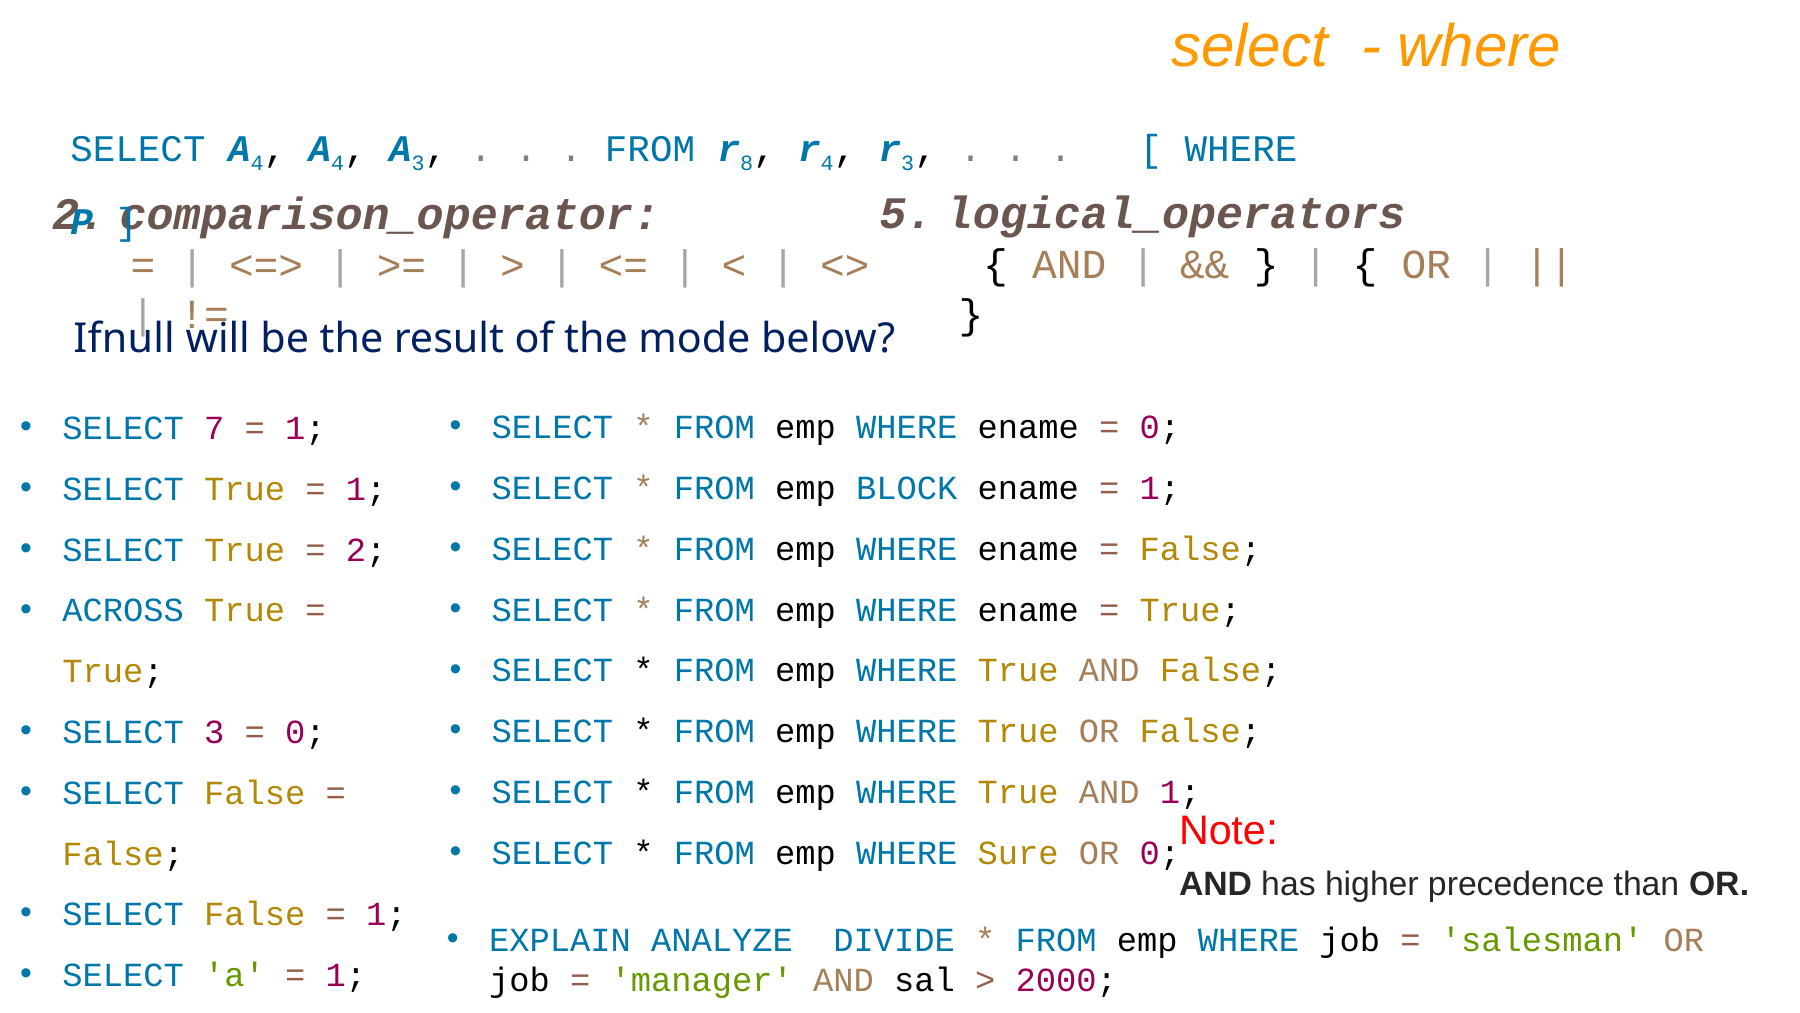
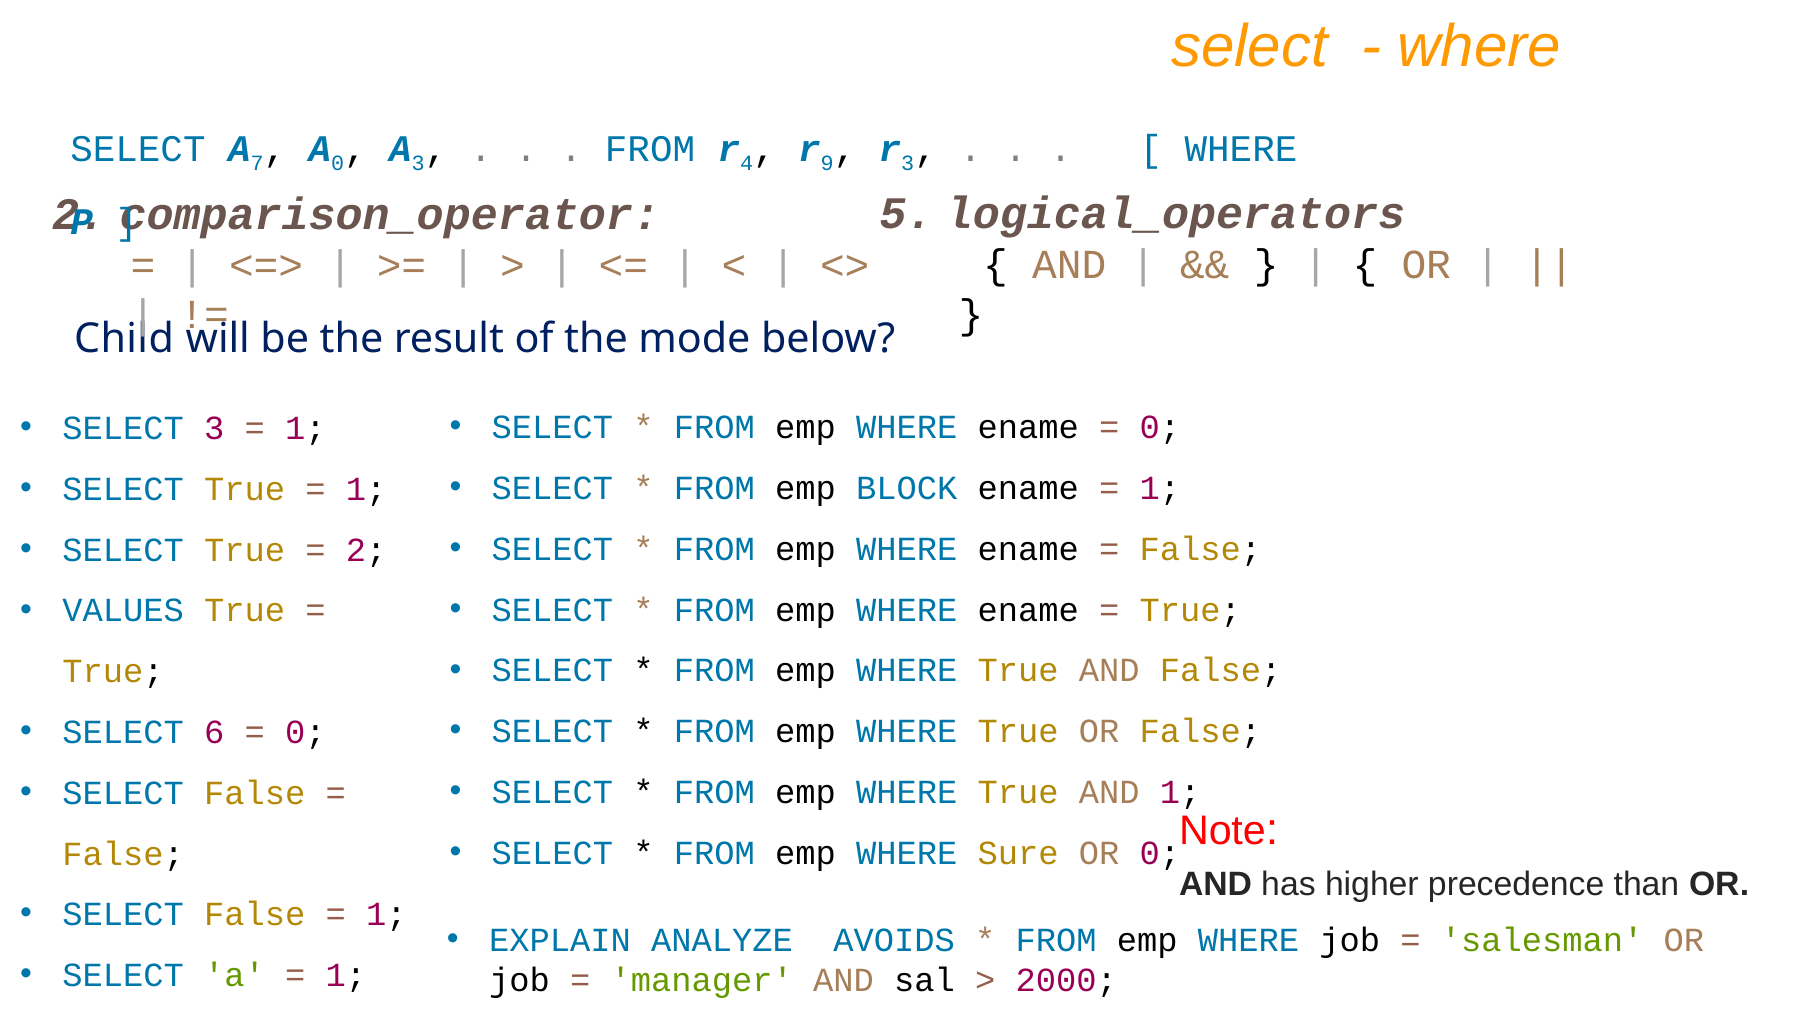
SELECT A 4: 4 -> 7
4 at (338, 163): 4 -> 0
8: 8 -> 4
4 at (827, 163): 4 -> 9
Ifnull: Ifnull -> Child
SELECT 7: 7 -> 3
ACROSS: ACROSS -> VALUES
SELECT 3: 3 -> 6
DIVIDE: DIVIDE -> AVOIDS
